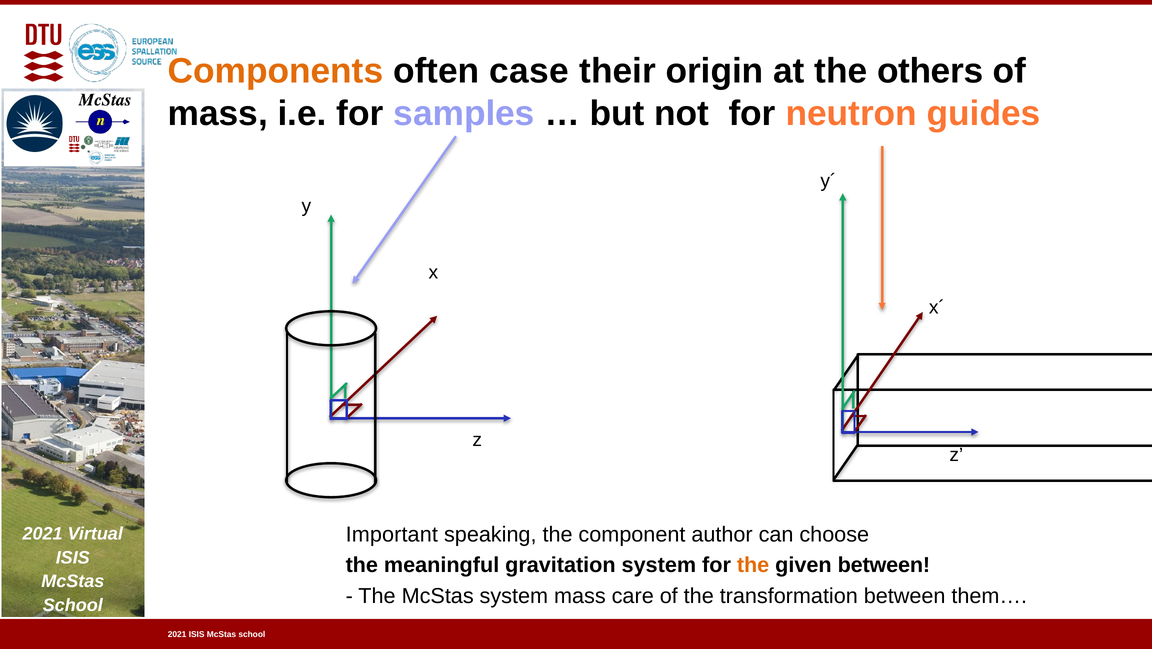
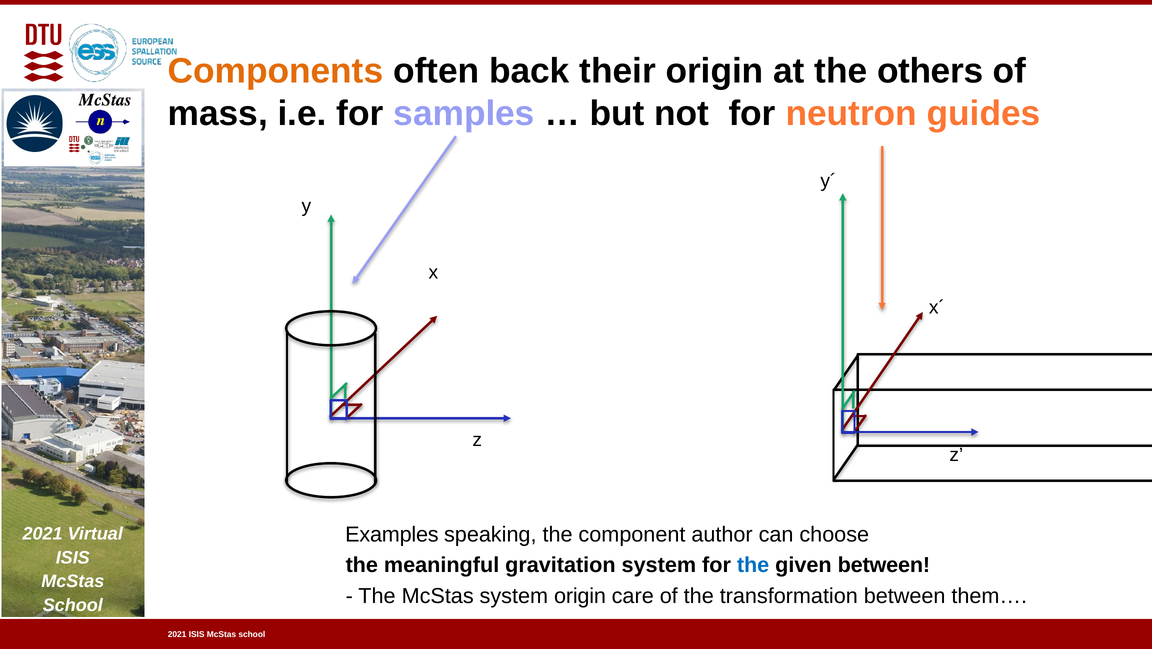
case: case -> back
Important: Important -> Examples
the at (753, 565) colour: orange -> blue
system mass: mass -> origin
